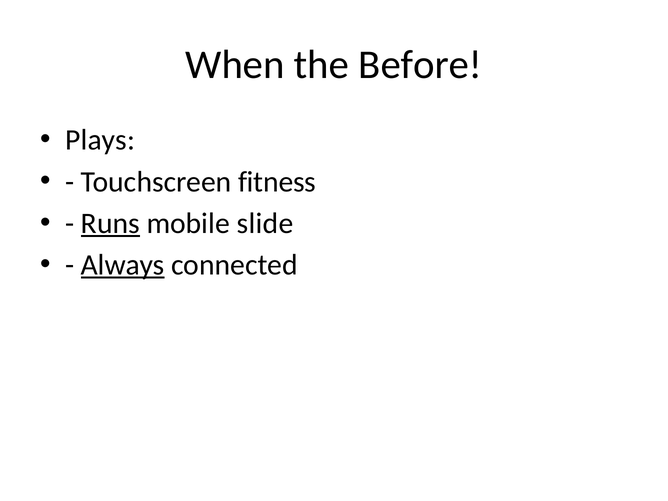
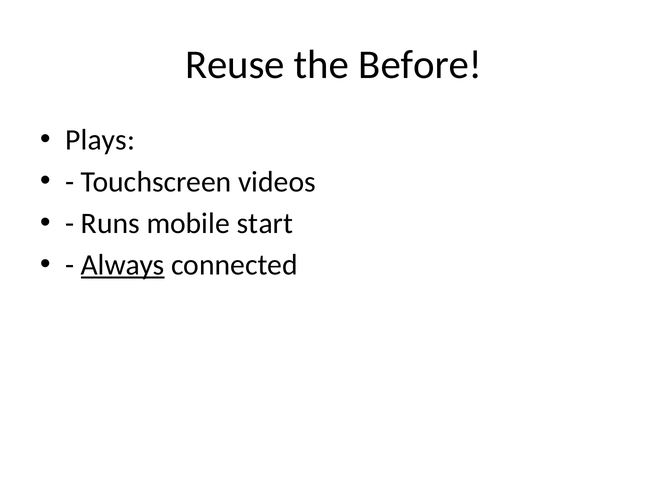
When: When -> Reuse
fitness: fitness -> videos
Runs underline: present -> none
slide: slide -> start
